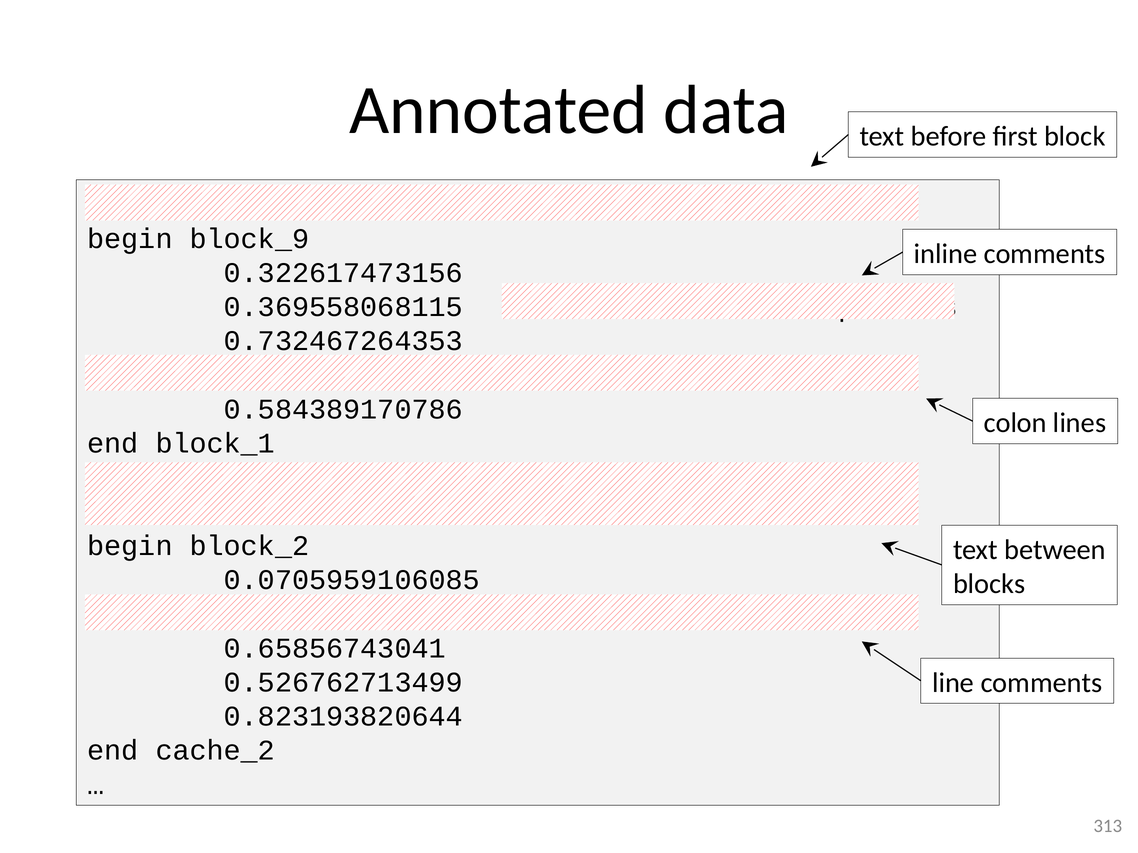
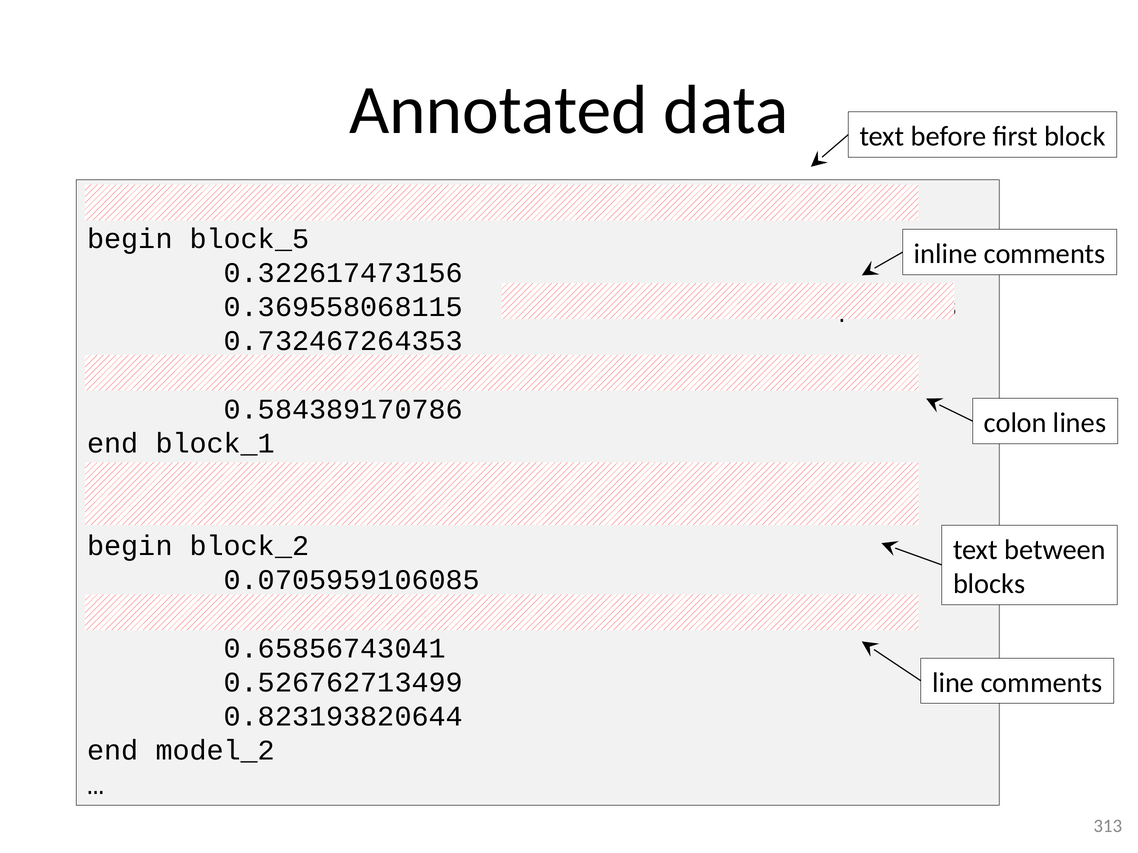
block_9: block_9 -> block_5
cache_2: cache_2 -> model_2
